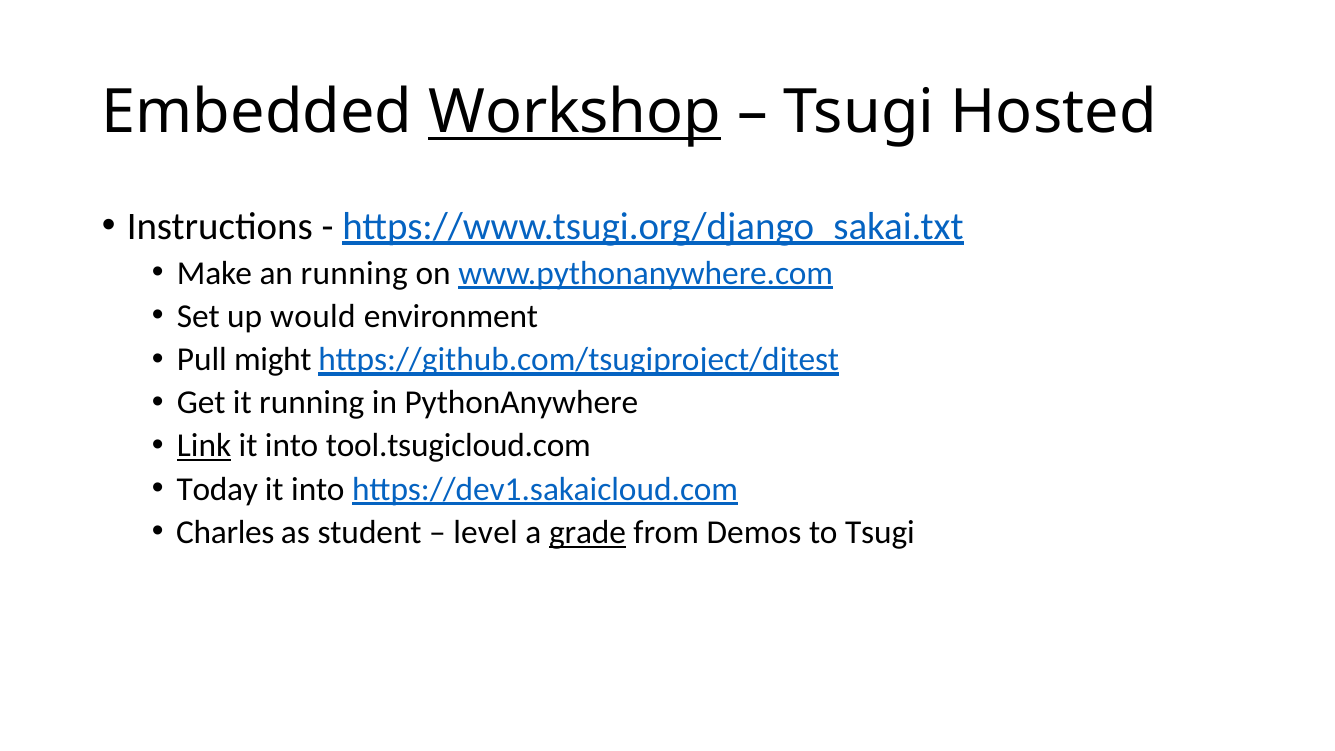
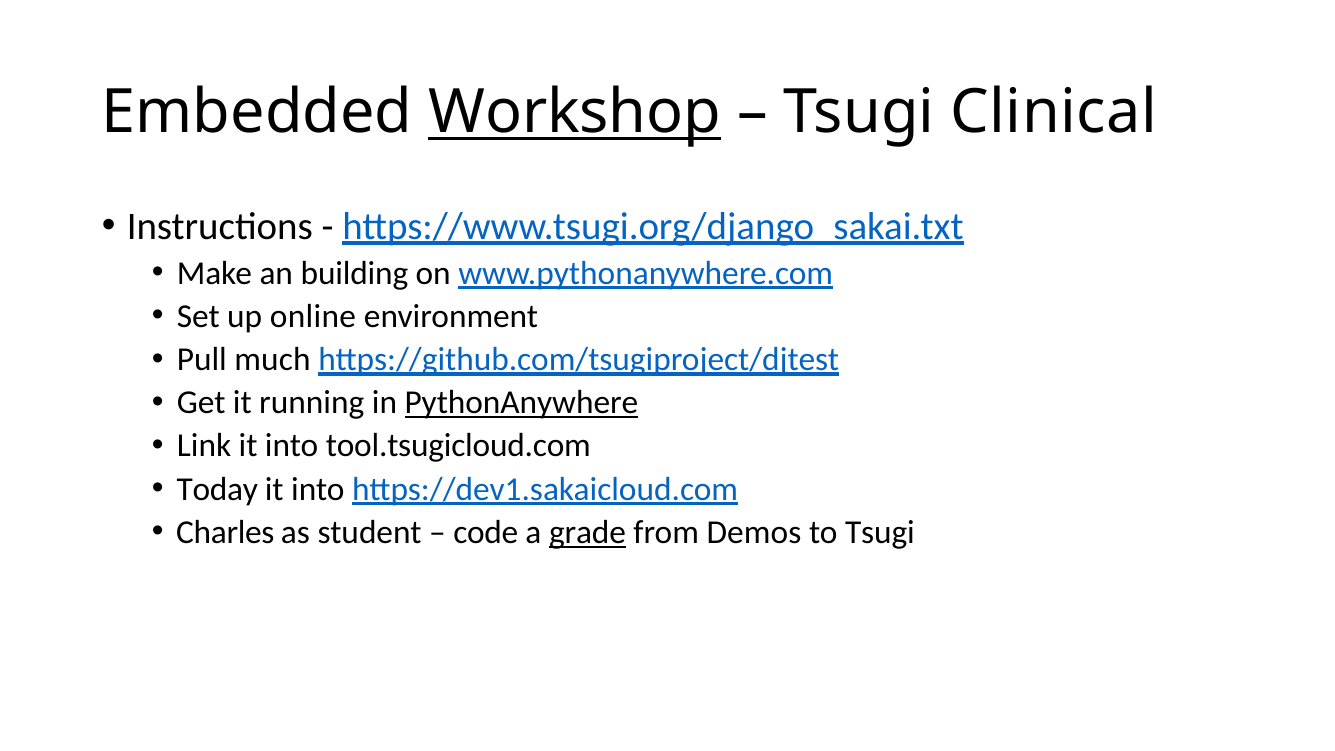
Hosted: Hosted -> Clinical
an running: running -> building
would: would -> online
might: might -> much
PythonAnywhere underline: none -> present
Link underline: present -> none
level: level -> code
